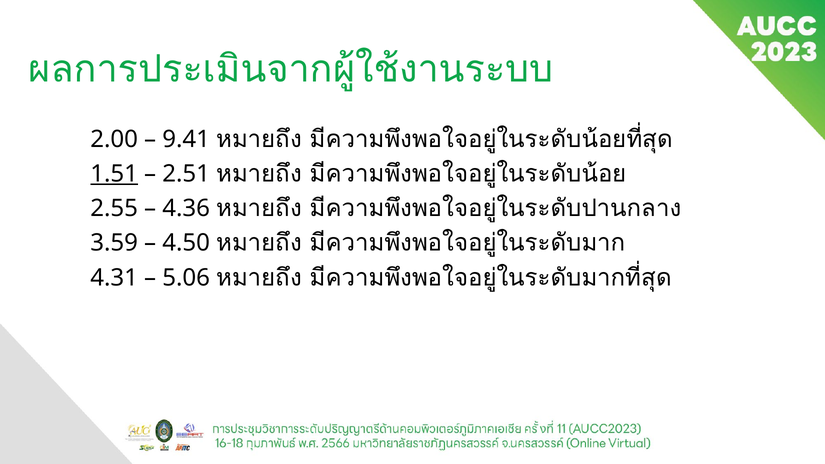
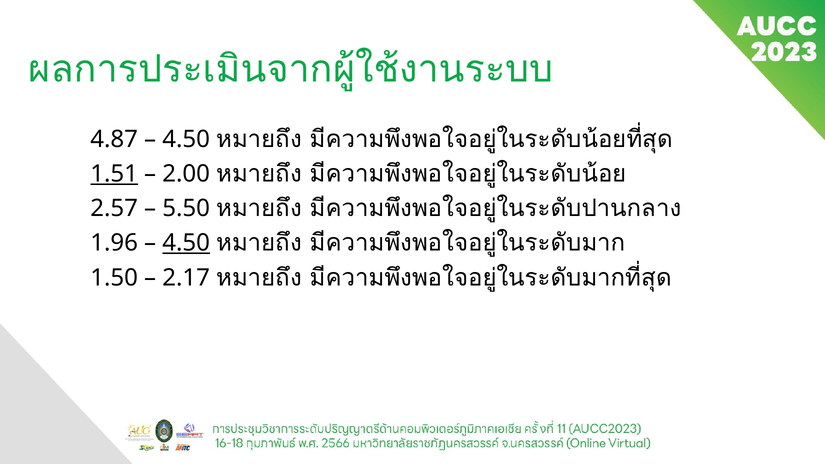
2.00: 2.00 -> 4.87
9.41 at (186, 139): 9.41 -> 4.50
2.51: 2.51 -> 2.00
2.55: 2.55 -> 2.57
4.36: 4.36 -> 5.50
3.59: 3.59 -> 1.96
4.50 at (186, 243) underline: none -> present
4.31: 4.31 -> 1.50
5.06: 5.06 -> 2.17
